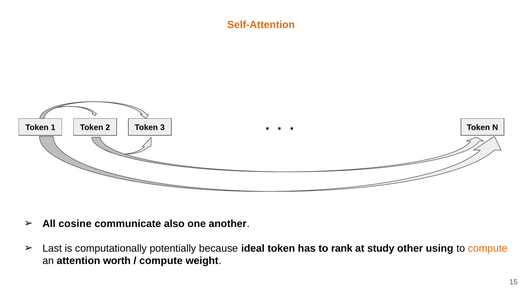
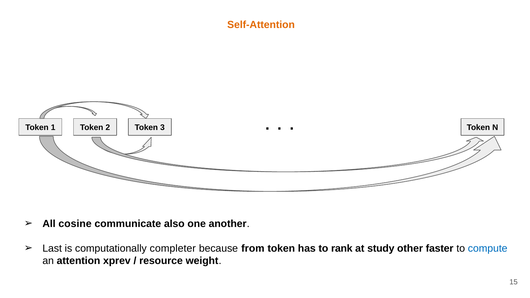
potentially: potentially -> completer
ideal: ideal -> from
using: using -> faster
compute at (488, 249) colour: orange -> blue
worth: worth -> xprev
compute at (161, 261): compute -> resource
